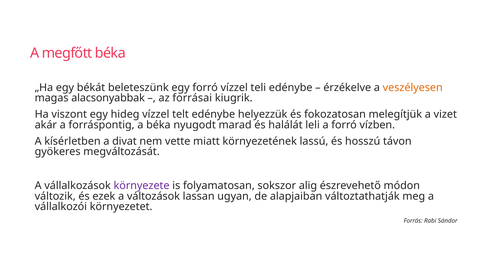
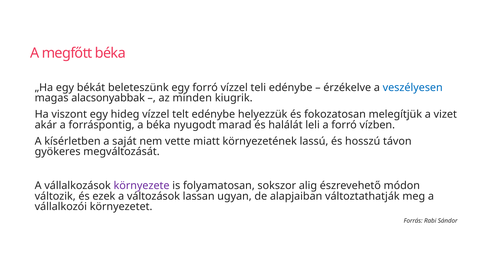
veszélyesen colour: orange -> blue
forrásai: forrásai -> minden
divat: divat -> saját
